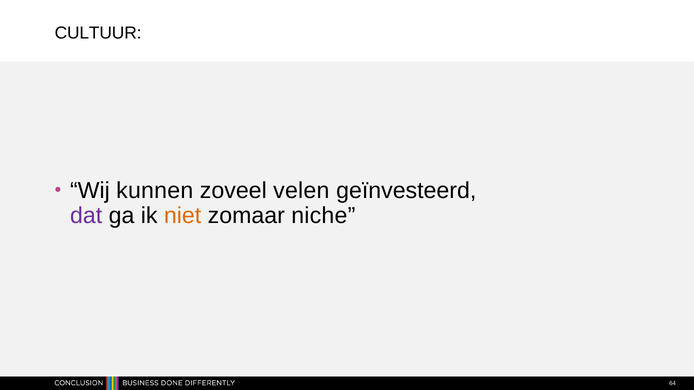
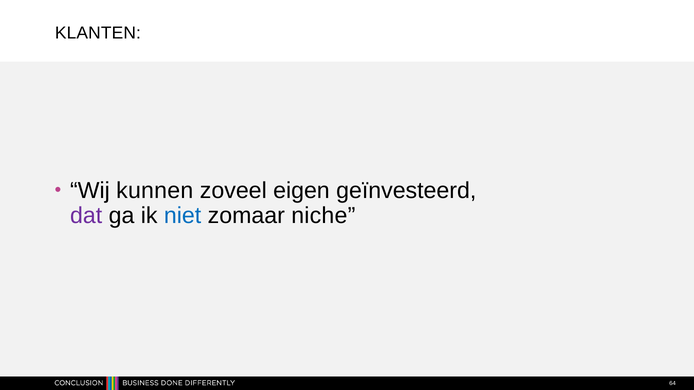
CULTUUR: CULTUUR -> KLANTEN
velen: velen -> eigen
niet colour: orange -> blue
